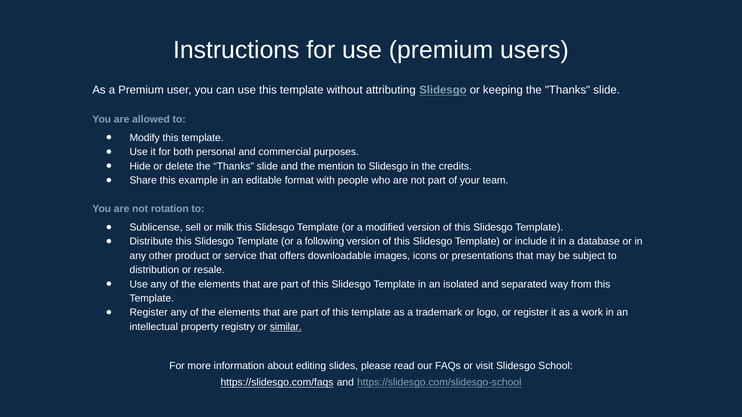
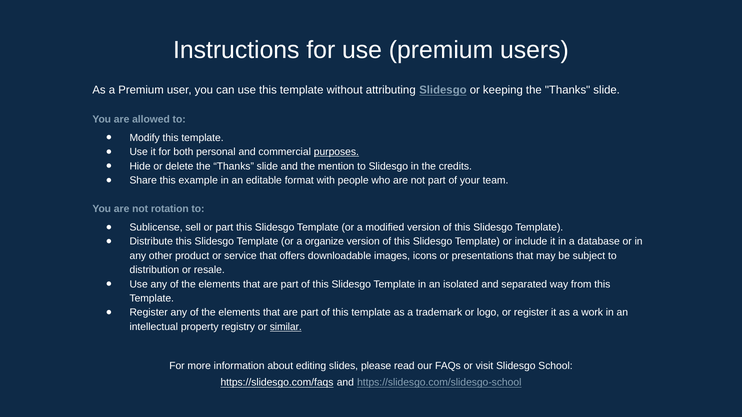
purposes underline: none -> present
or milk: milk -> part
following: following -> organize
